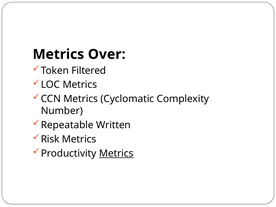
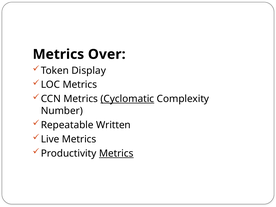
Filtered: Filtered -> Display
Cyclomatic underline: none -> present
Risk: Risk -> Live
